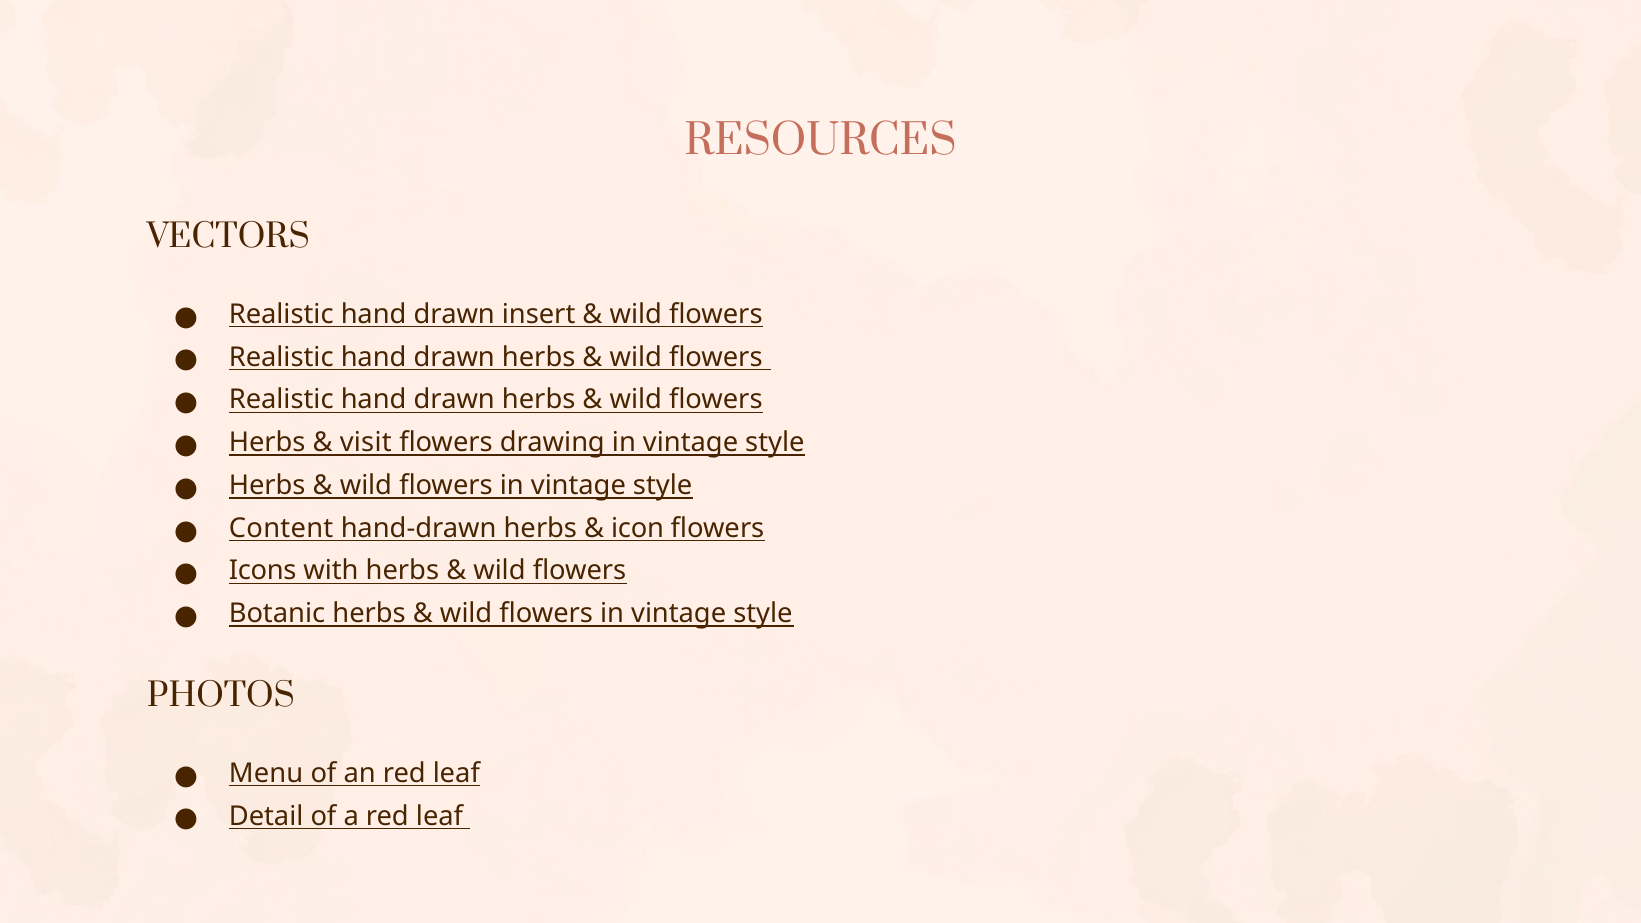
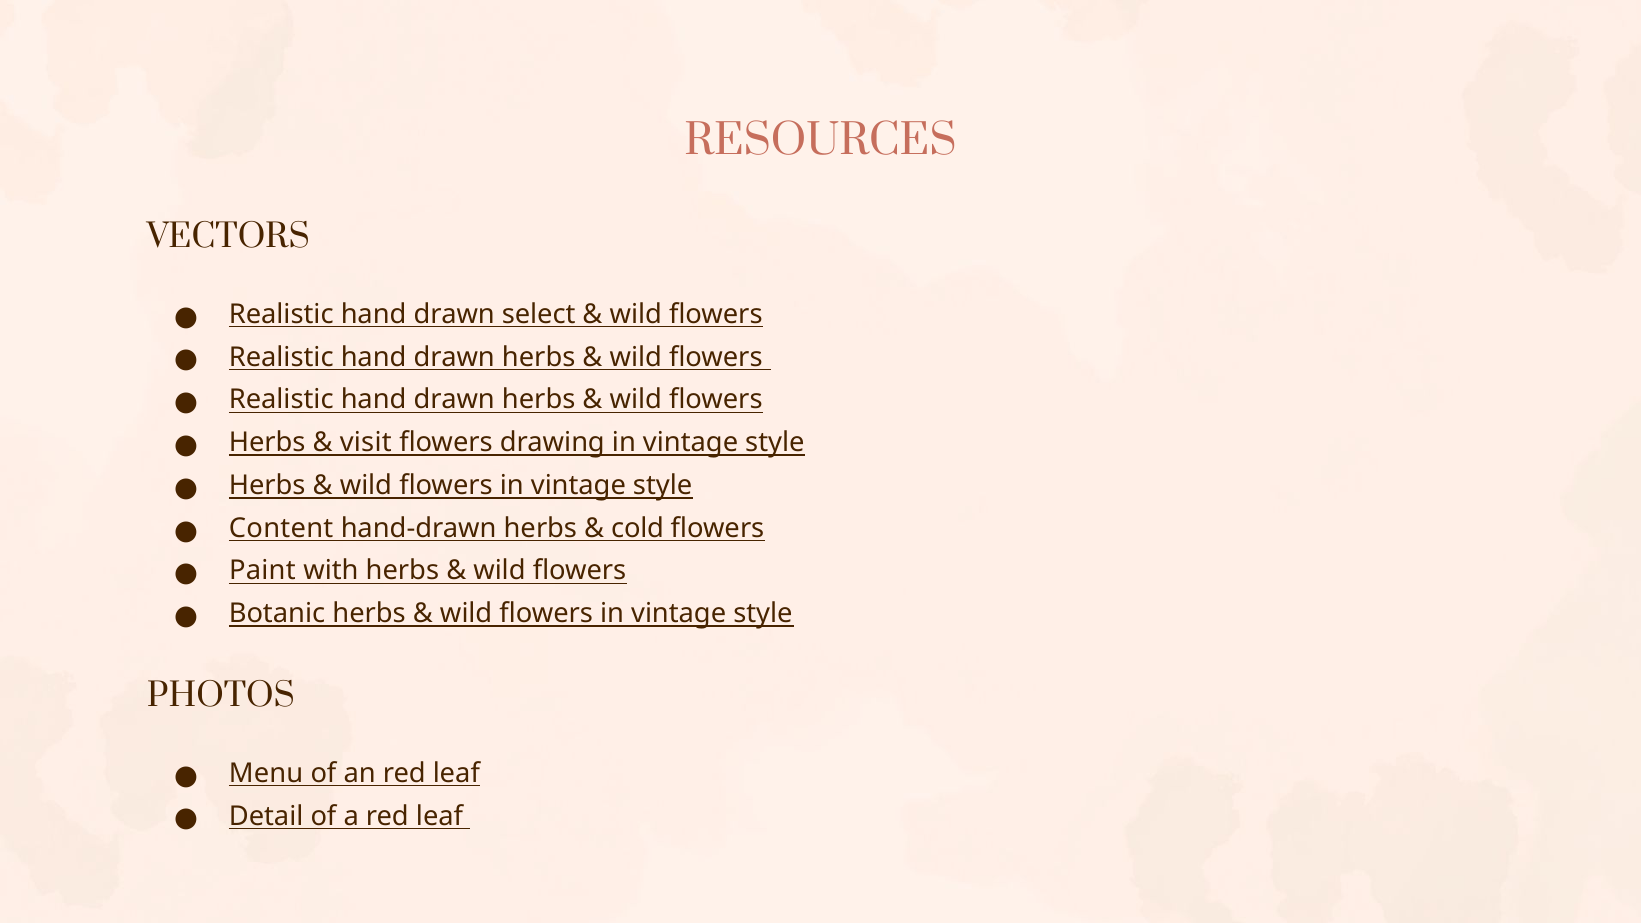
insert: insert -> select
icon: icon -> cold
Icons: Icons -> Paint
